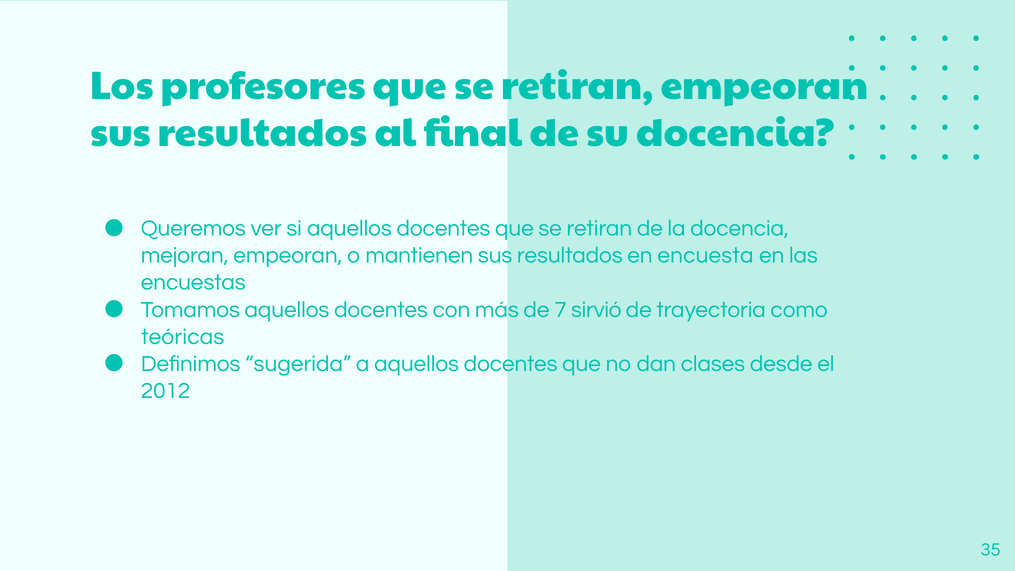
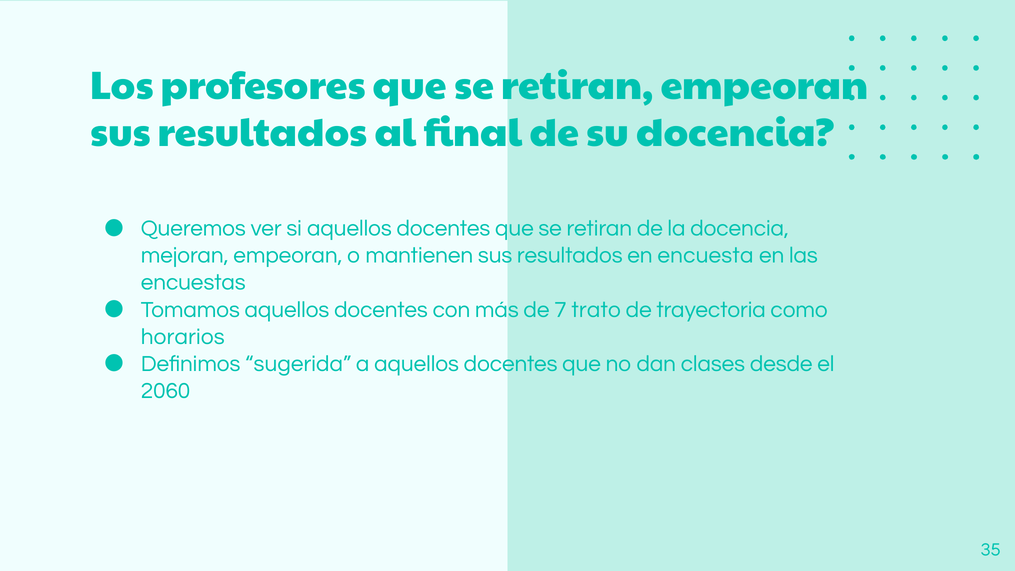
sirvió: sirvió -> trato
teóricas: teóricas -> horarios
2012: 2012 -> 2060
